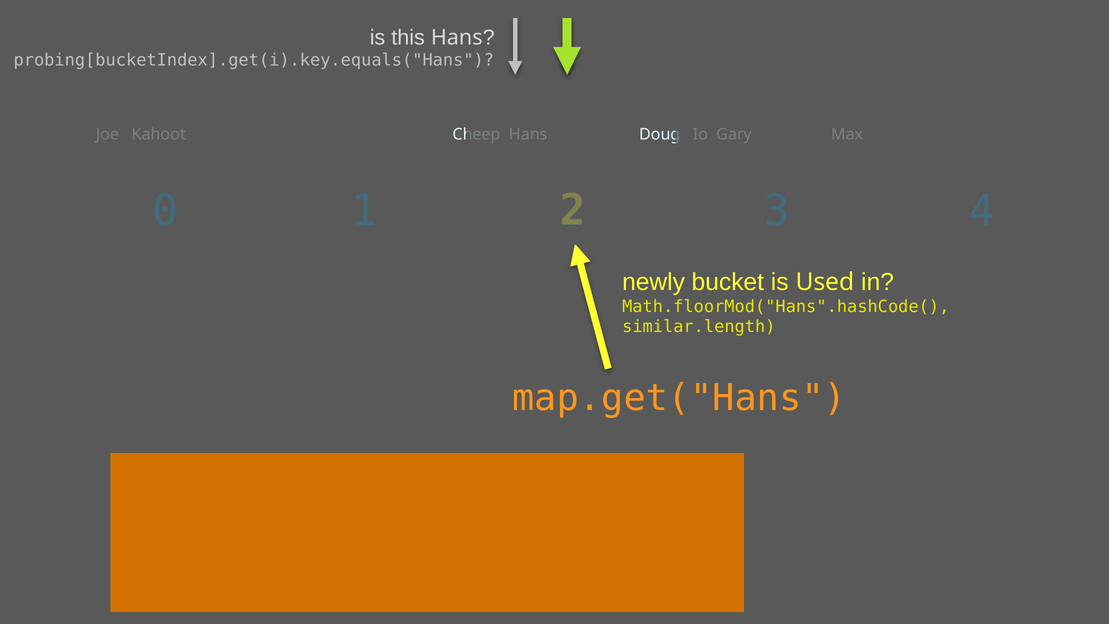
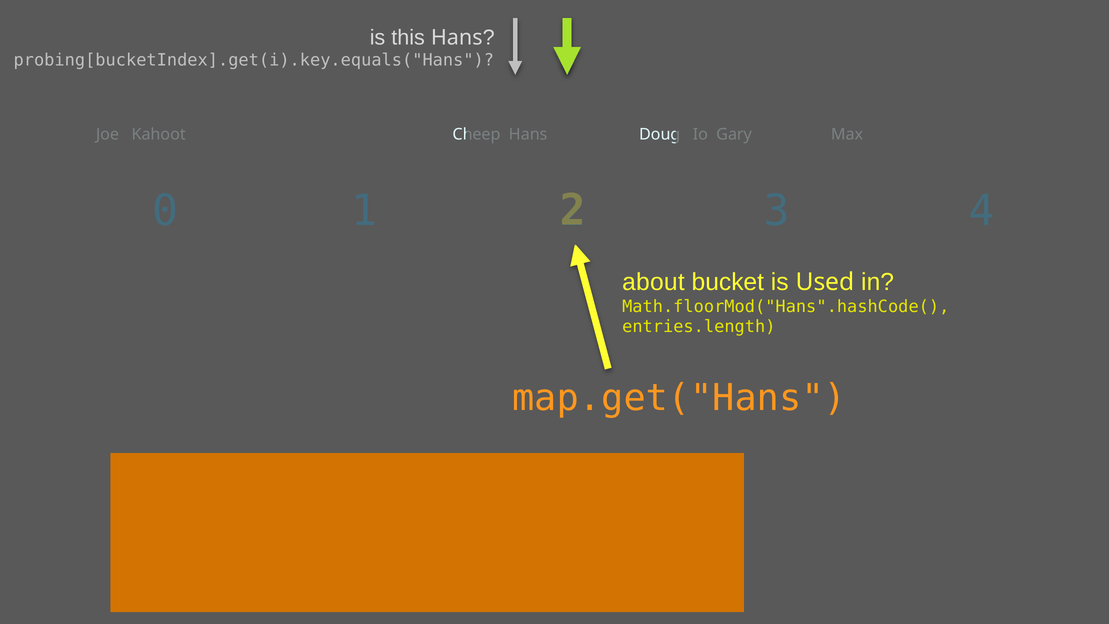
newly: newly -> about
similar.length: similar.length -> entries.length
